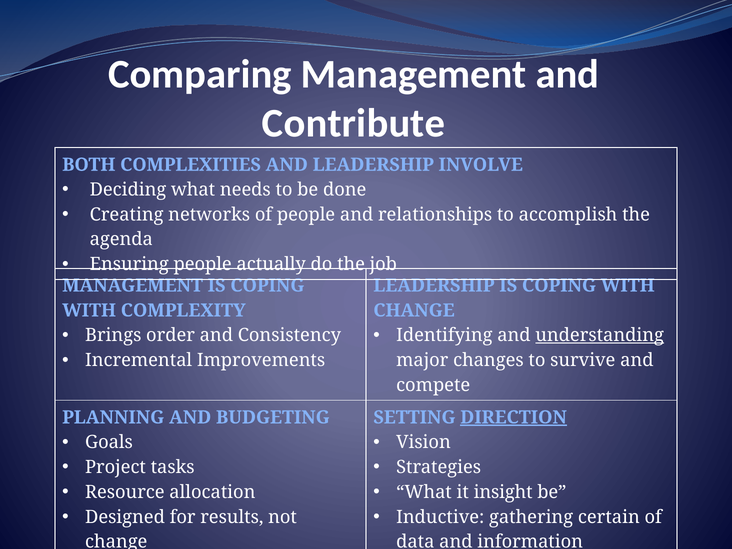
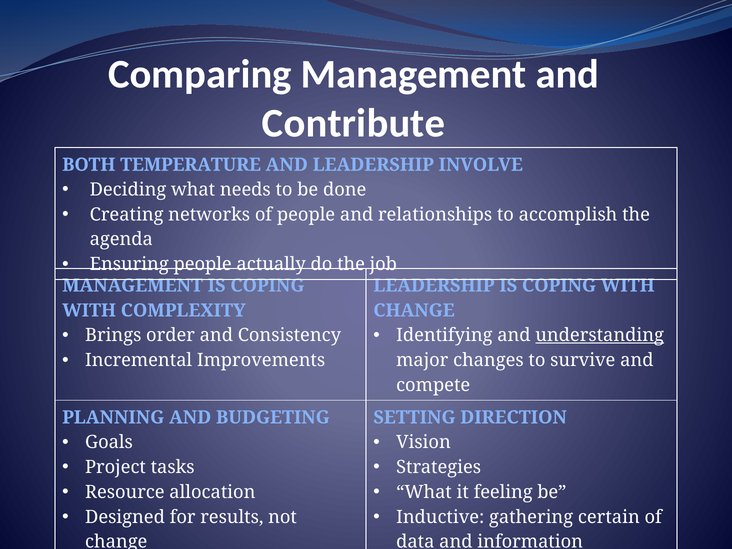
COMPLEXITIES: COMPLEXITIES -> TEMPERATURE
DIRECTION underline: present -> none
insight: insight -> feeling
